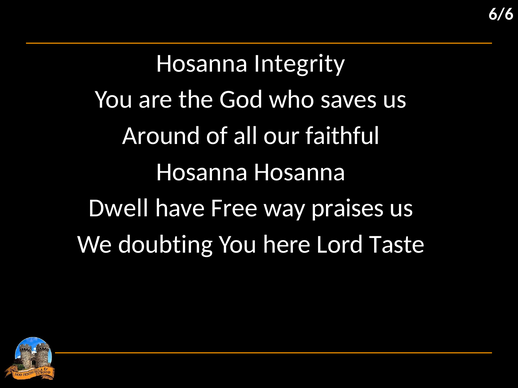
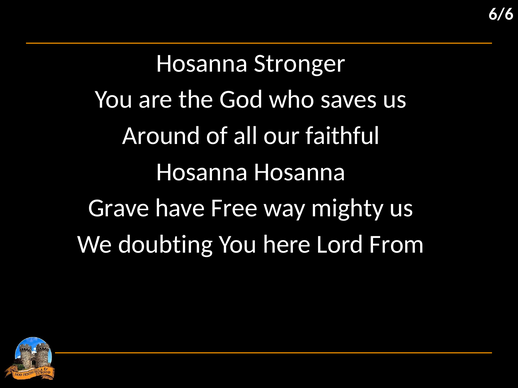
Integrity: Integrity -> Stronger
Dwell: Dwell -> Grave
praises: praises -> mighty
Taste: Taste -> From
